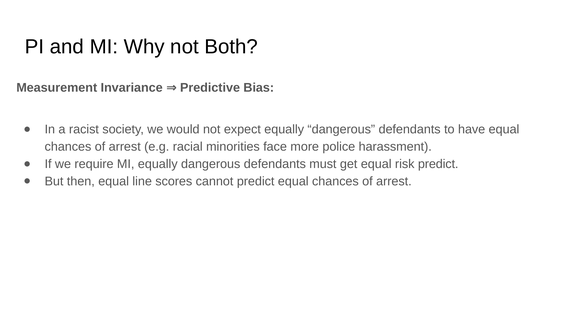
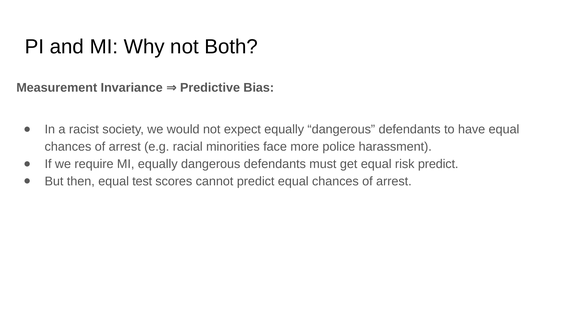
line: line -> test
